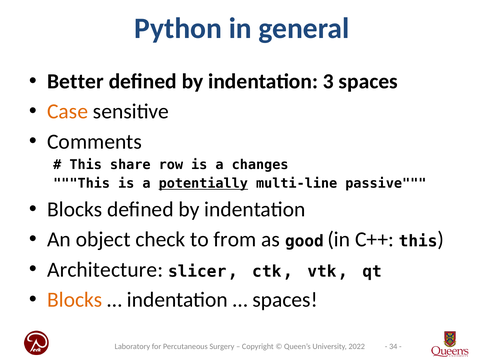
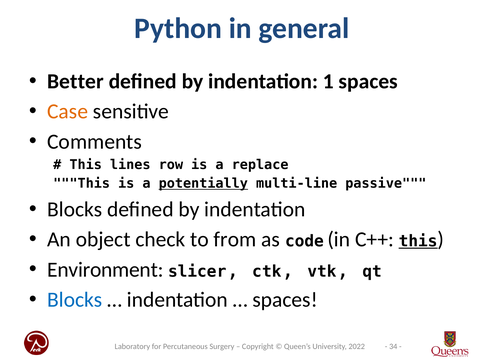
3: 3 -> 1
share: share -> lines
changes: changes -> replace
good: good -> code
this at (418, 241) underline: none -> present
Architecture: Architecture -> Environment
Blocks at (75, 300) colour: orange -> blue
